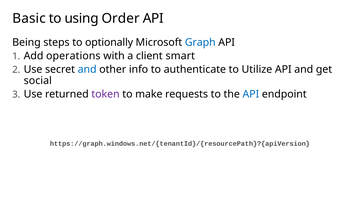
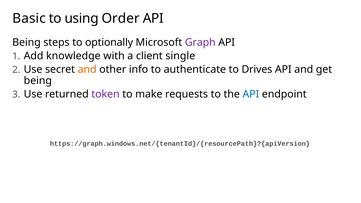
Graph colour: blue -> purple
operations: operations -> knowledge
smart: smart -> single
and at (87, 69) colour: blue -> orange
Utilize: Utilize -> Drives
social at (38, 81): social -> being
